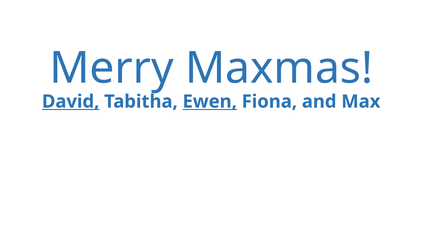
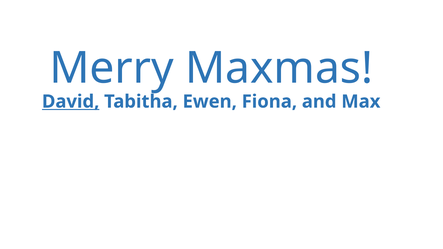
Ewen underline: present -> none
